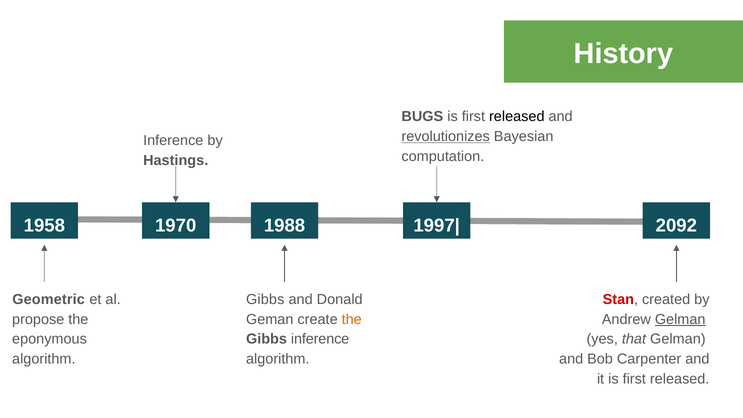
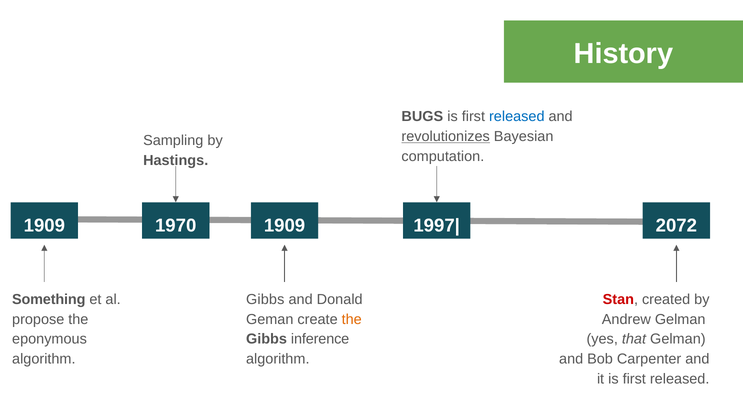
released at (517, 117) colour: black -> blue
Inference at (173, 141): Inference -> Sampling
1958 at (44, 226): 1958 -> 1909
1970 1988: 1988 -> 1909
2092: 2092 -> 2072
Geometric: Geometric -> Something
Gelman at (680, 319) underline: present -> none
